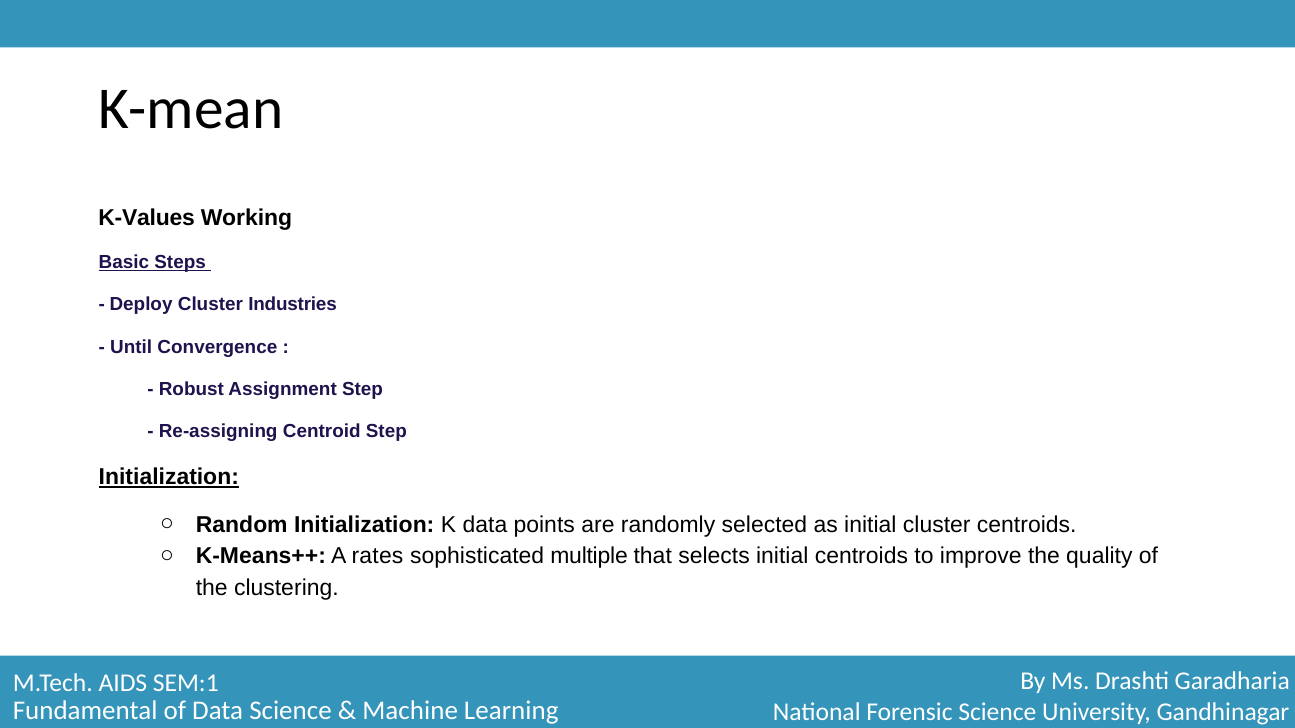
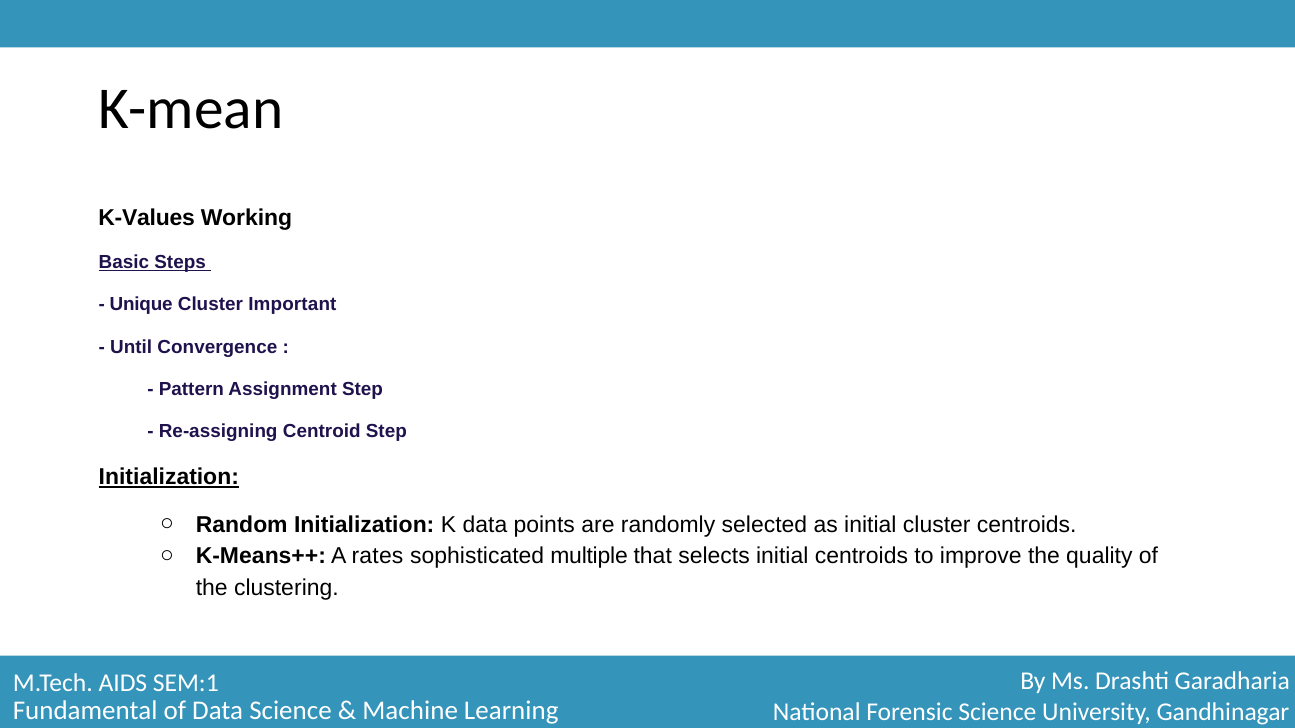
Deploy: Deploy -> Unique
Industries: Industries -> Important
Robust: Robust -> Pattern
